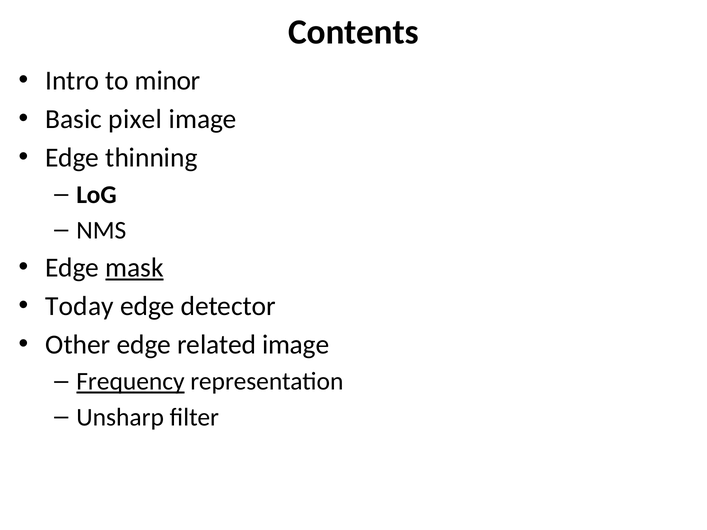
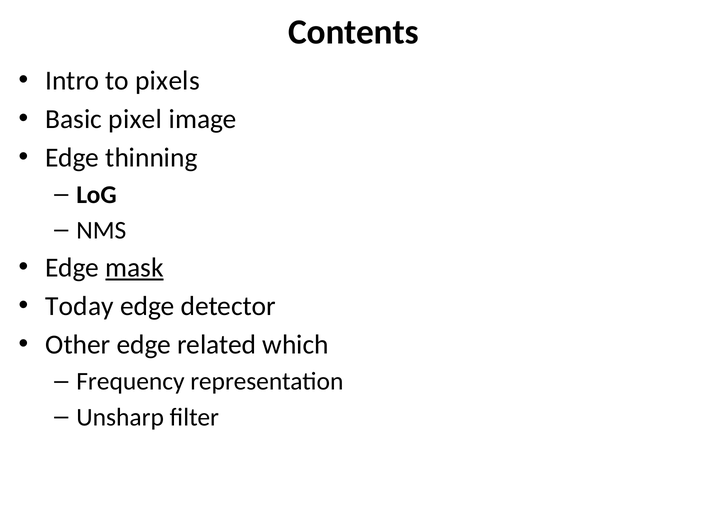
minor: minor -> pixels
related image: image -> which
Frequency underline: present -> none
